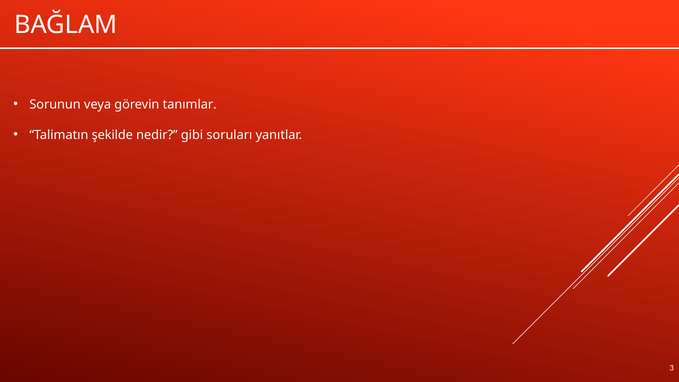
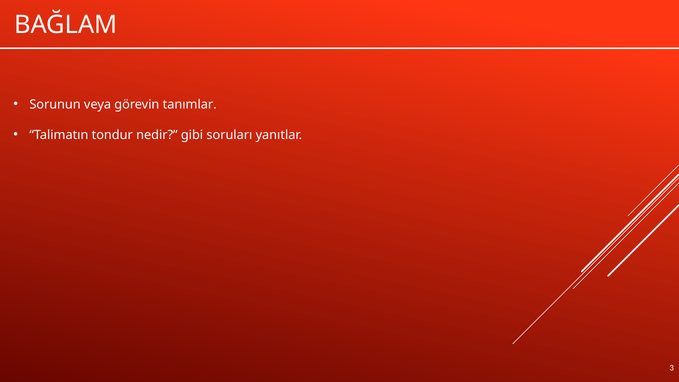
şekilde: şekilde -> tondur
